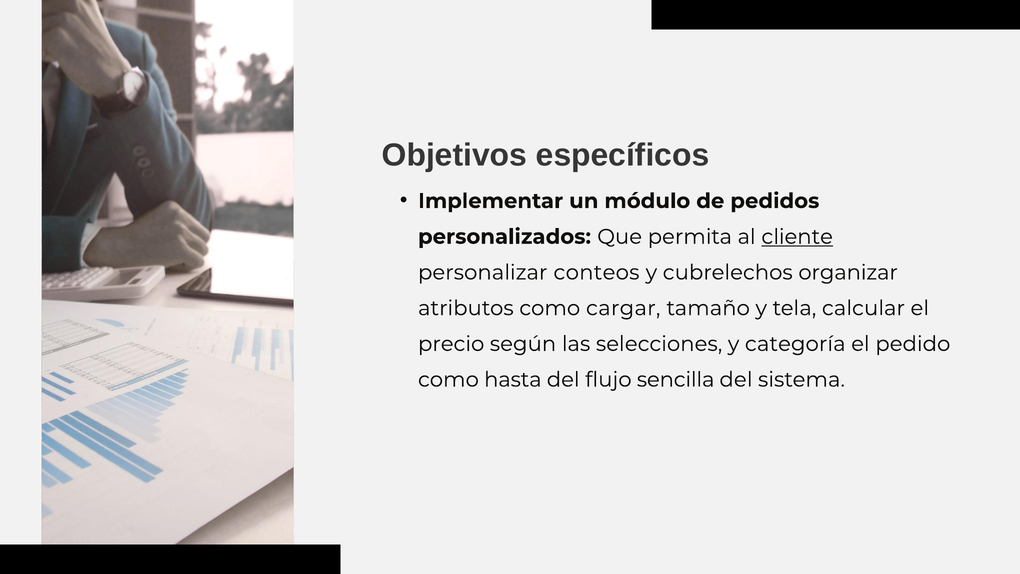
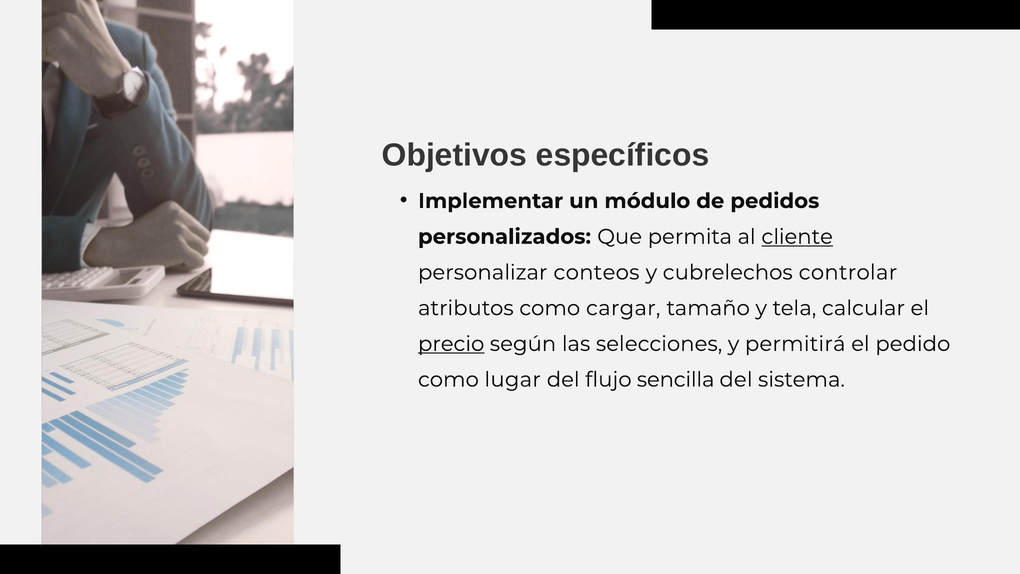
organizar: organizar -> controlar
precio underline: none -> present
categoría: categoría -> permitirá
hasta: hasta -> lugar
